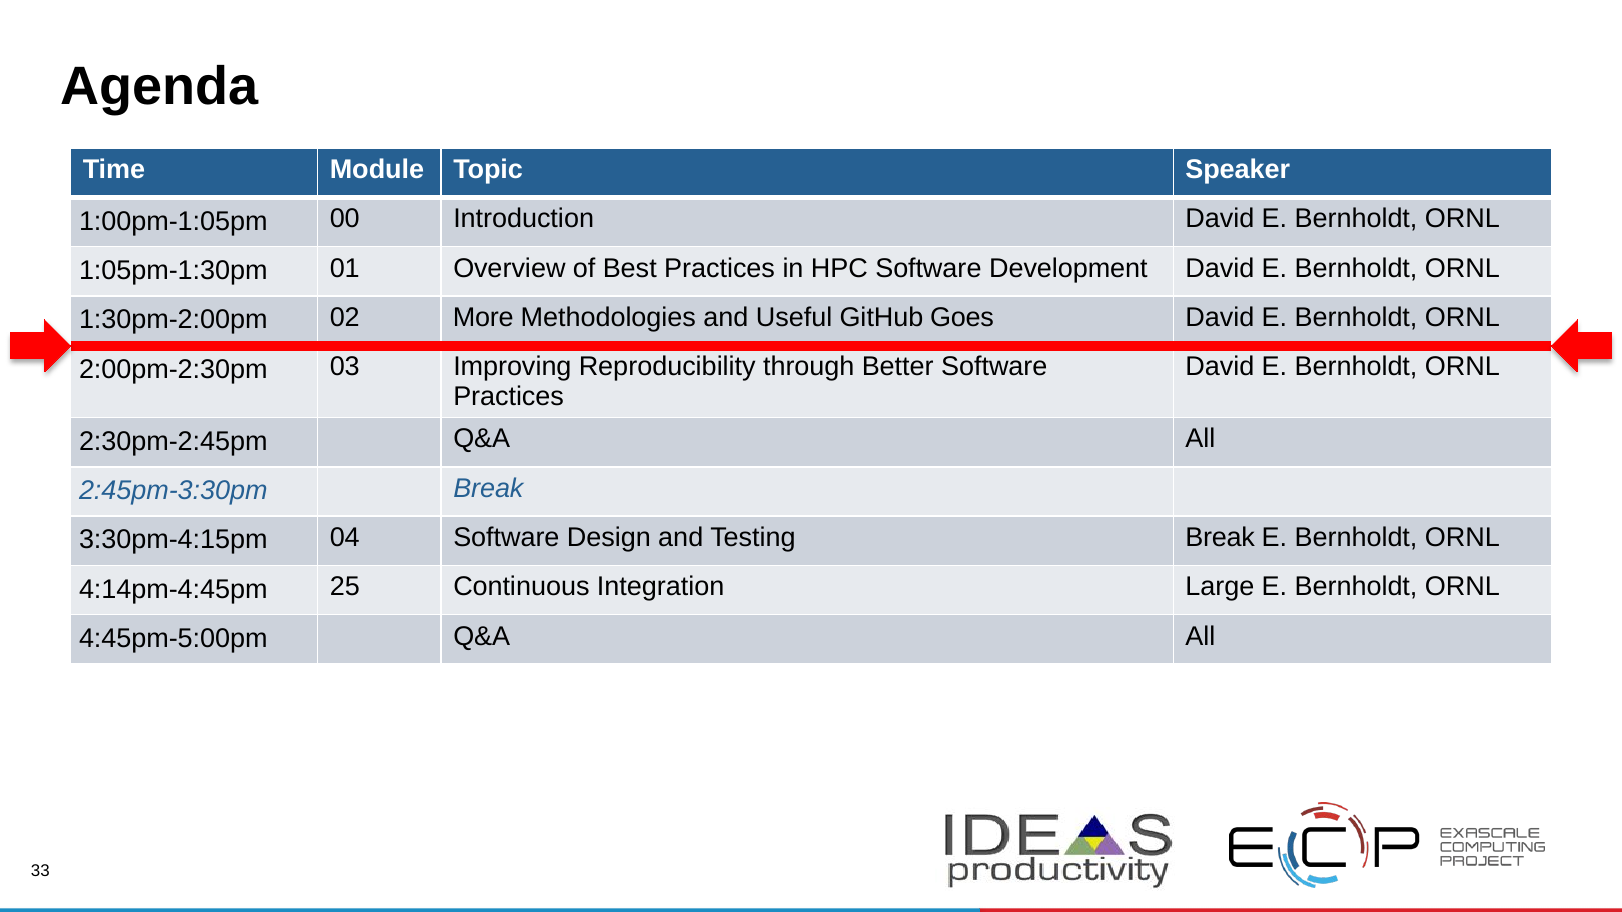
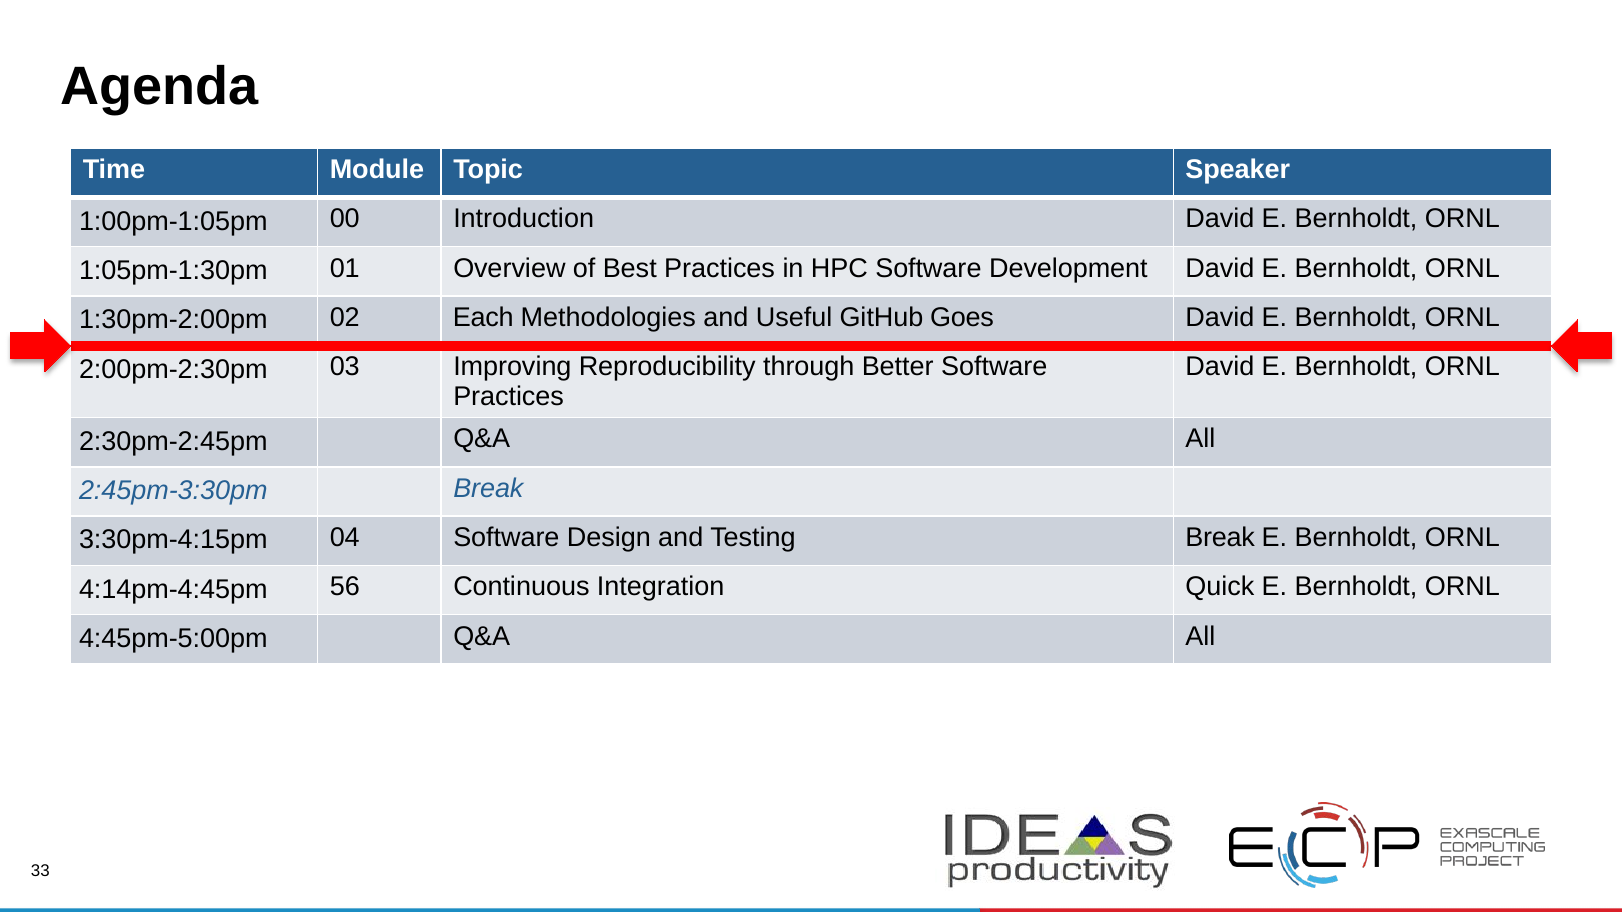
More: More -> Each
25: 25 -> 56
Large: Large -> Quick
